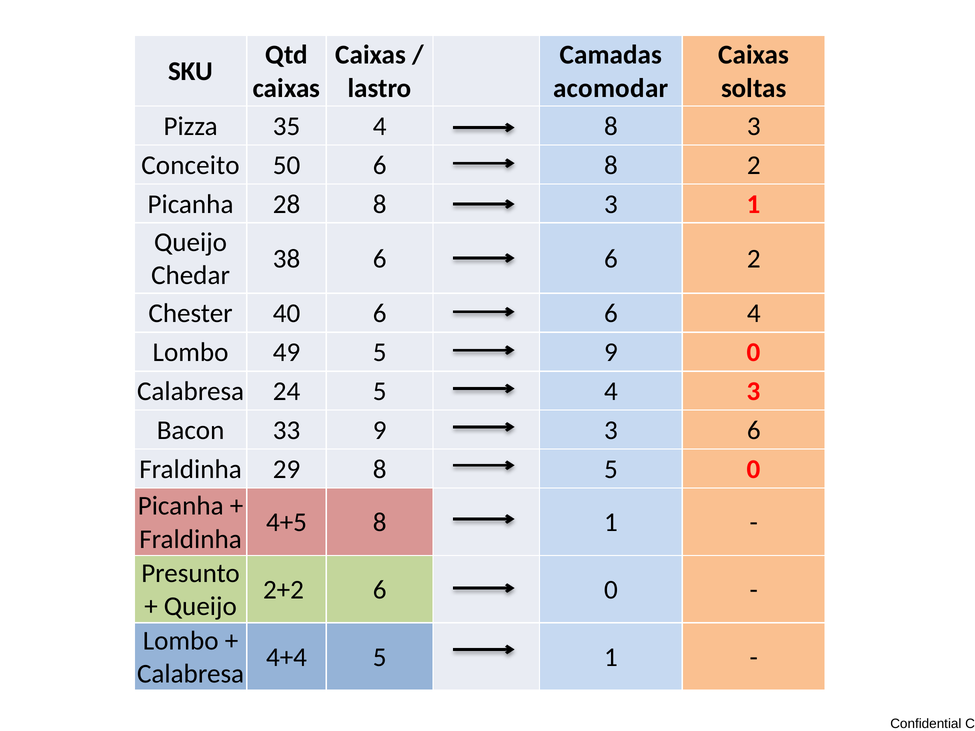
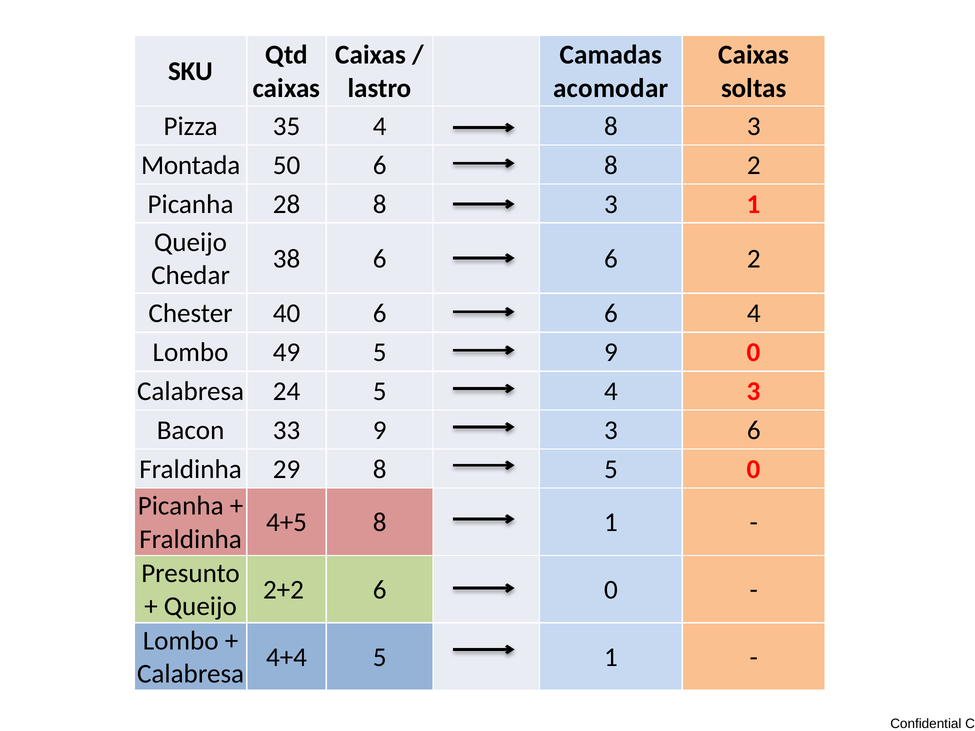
Conceito: Conceito -> Montada
